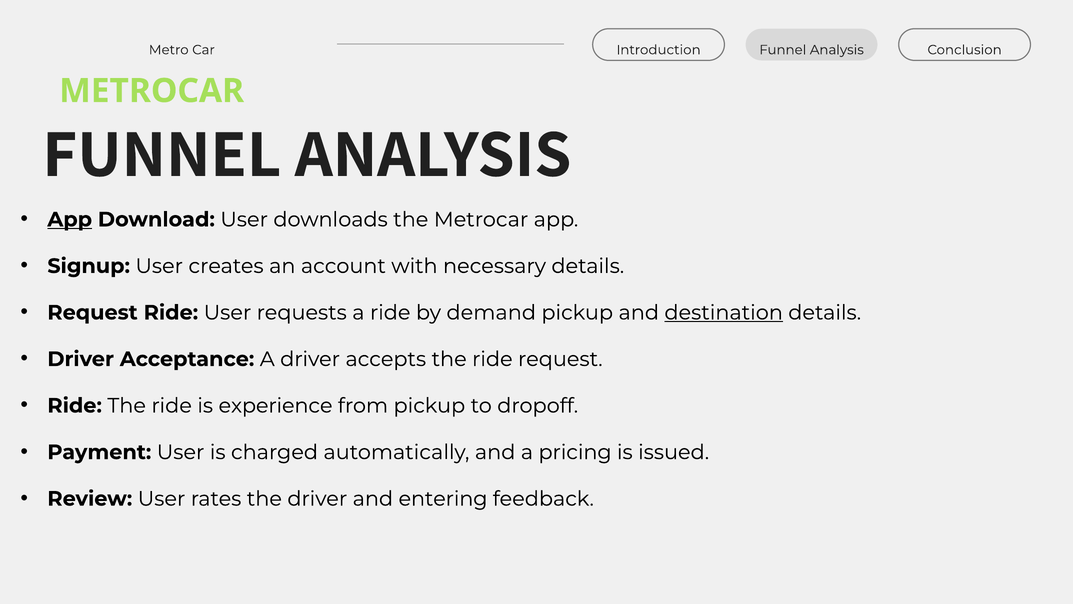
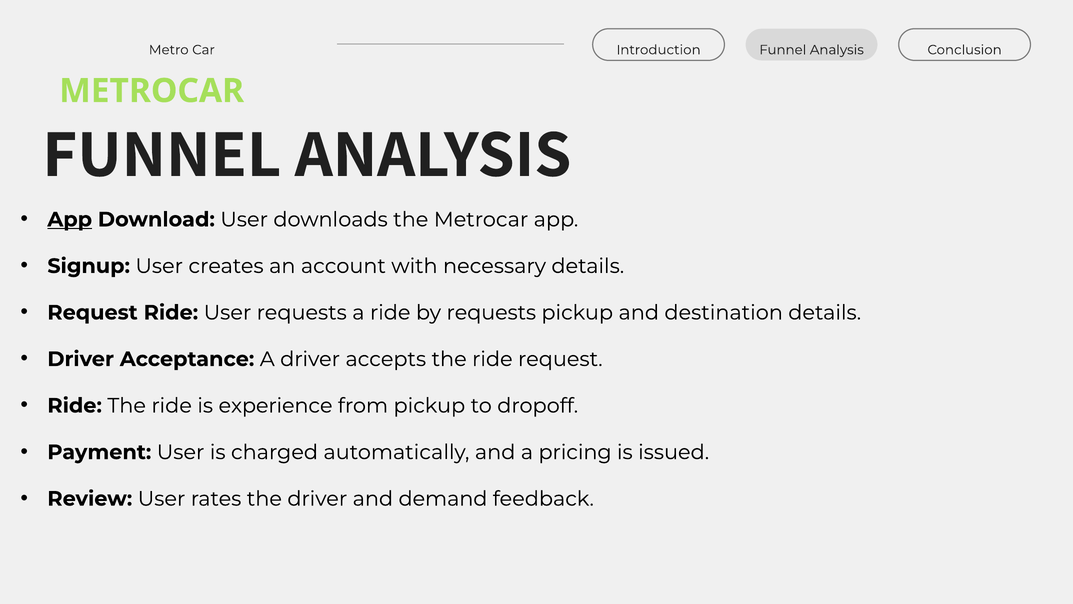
by demand: demand -> requests
destination underline: present -> none
entering: entering -> demand
